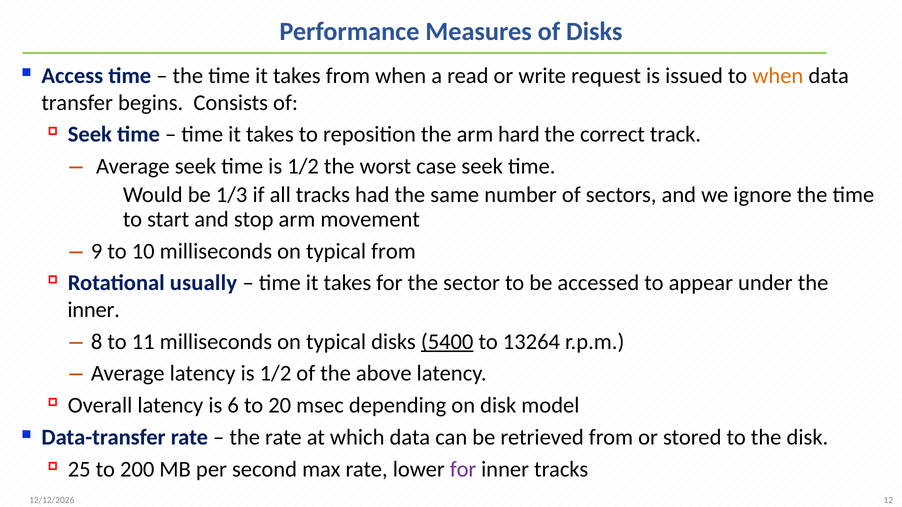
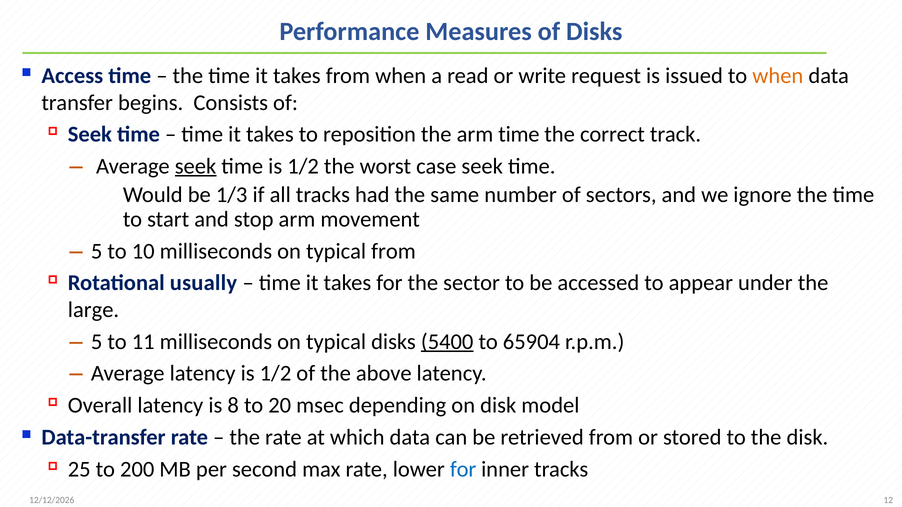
arm hard: hard -> time
seek at (196, 166) underline: none -> present
9 at (97, 251): 9 -> 5
inner at (94, 310): inner -> large
8 at (97, 342): 8 -> 5
13264: 13264 -> 65904
6: 6 -> 8
for at (463, 469) colour: purple -> blue
